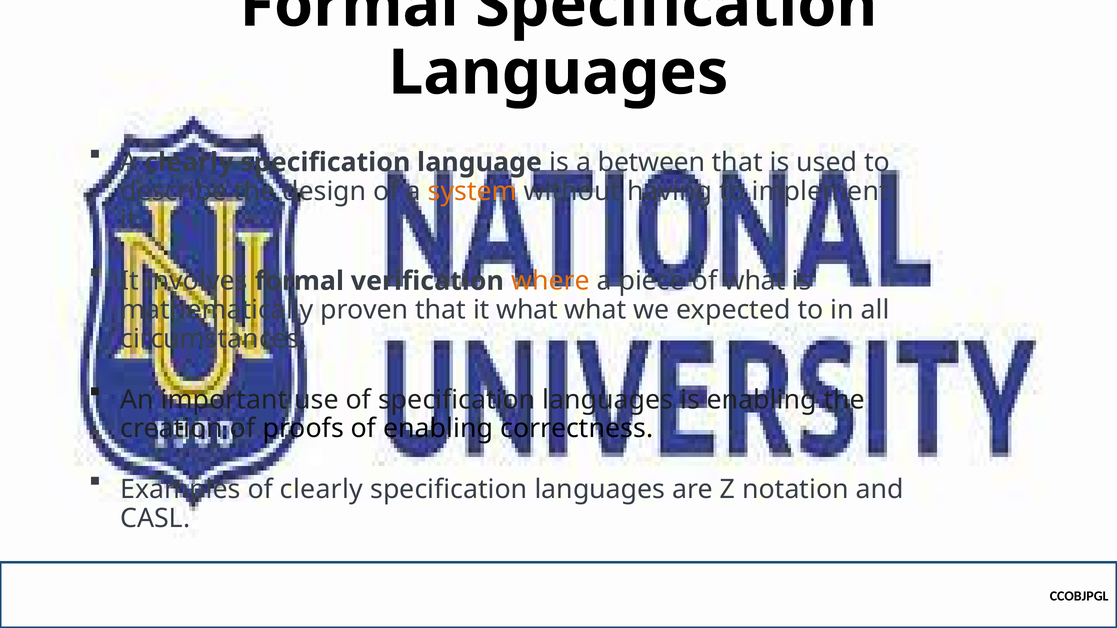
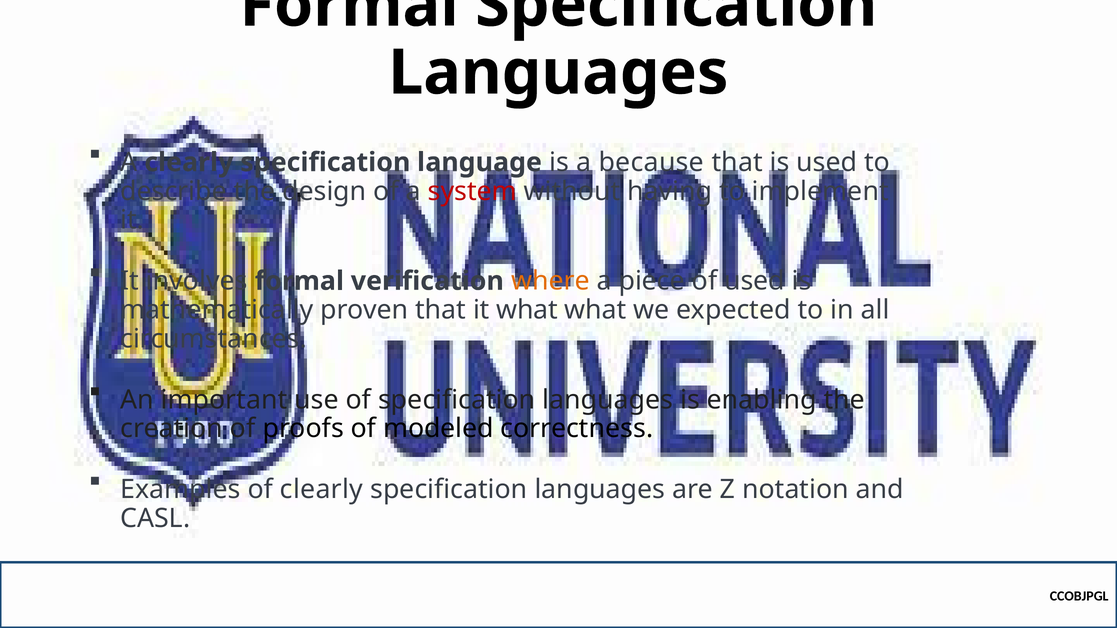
between: between -> because
system colour: orange -> red
of what: what -> used
of enabling: enabling -> modeled
